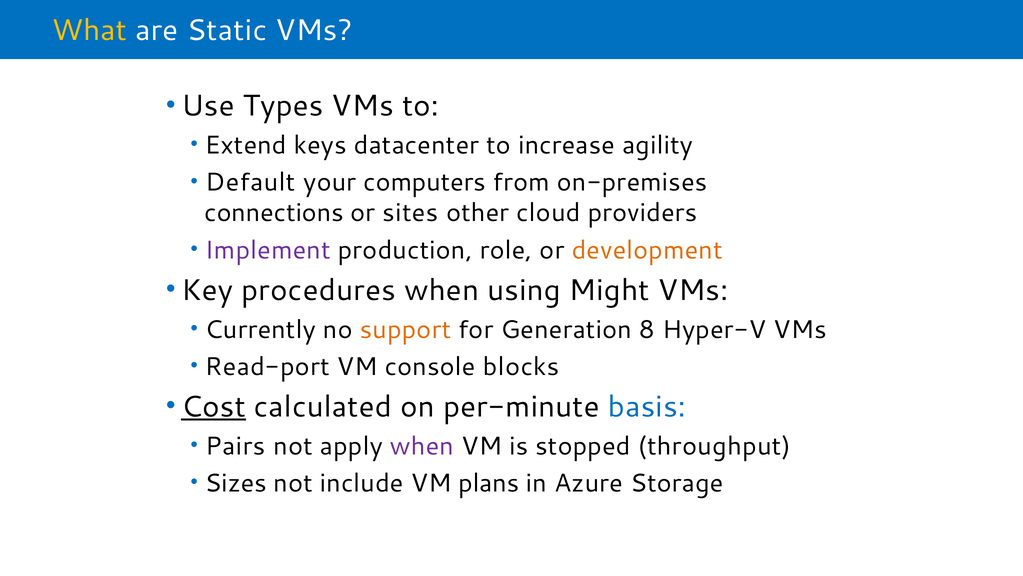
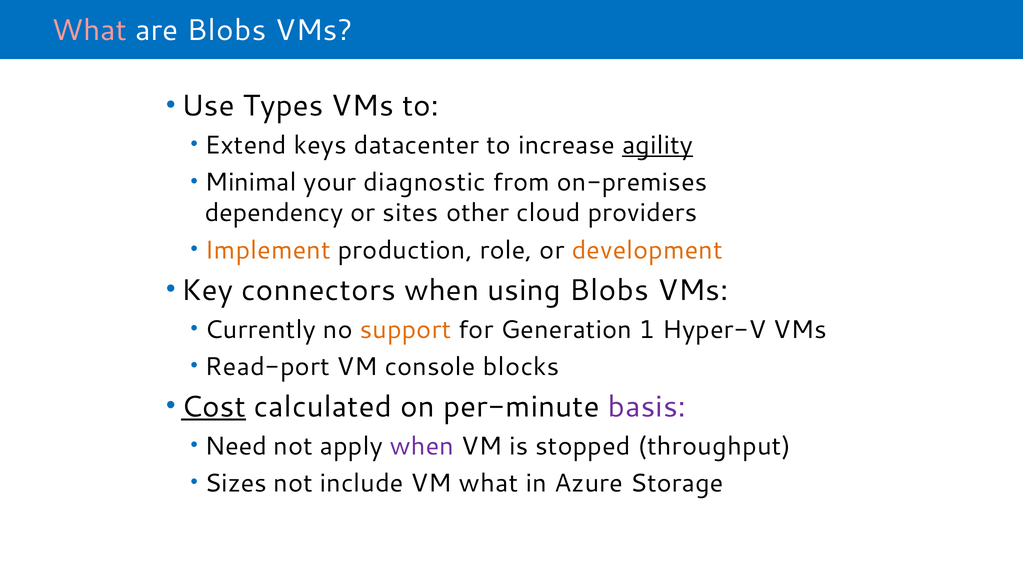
What at (89, 30) colour: yellow -> pink
are Static: Static -> Blobs
agility underline: none -> present
Default: Default -> Minimal
computers: computers -> diagnostic
connections: connections -> dependency
Implement colour: purple -> orange
procedures: procedures -> connectors
using Might: Might -> Blobs
8: 8 -> 1
basis colour: blue -> purple
Pairs: Pairs -> Need
VM plans: plans -> what
